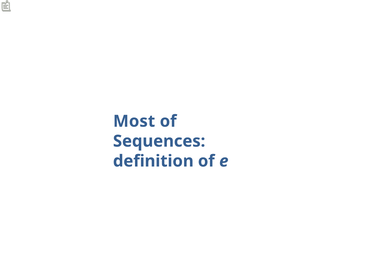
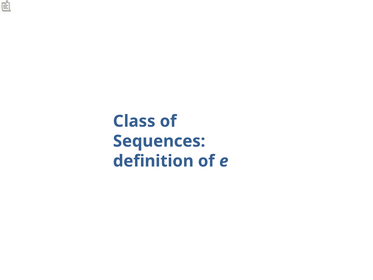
Most: Most -> Class
